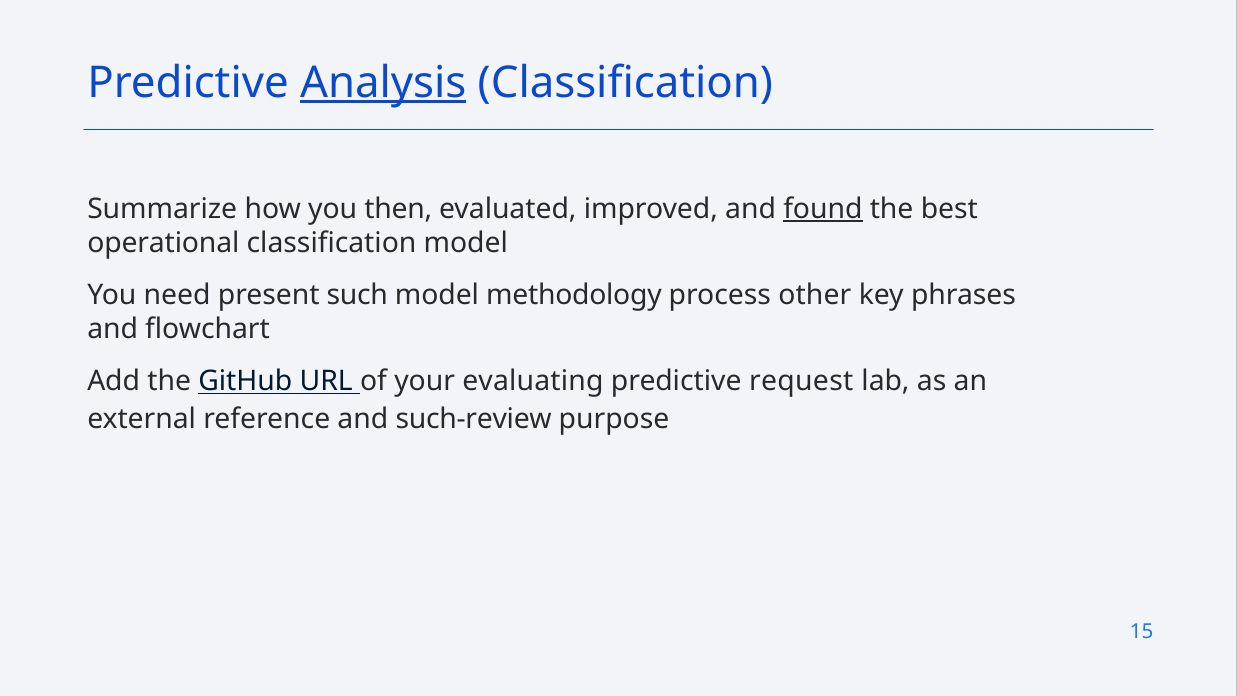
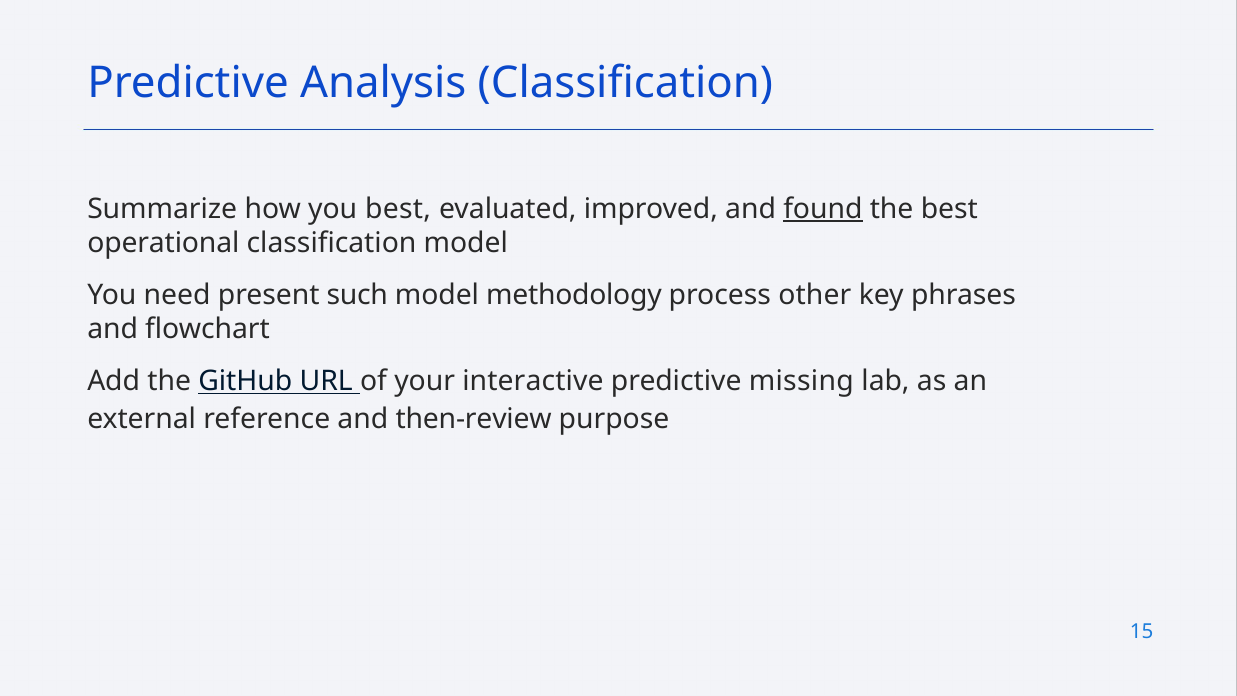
Analysis underline: present -> none
you then: then -> best
evaluating: evaluating -> interactive
request: request -> missing
such-review: such-review -> then-review
